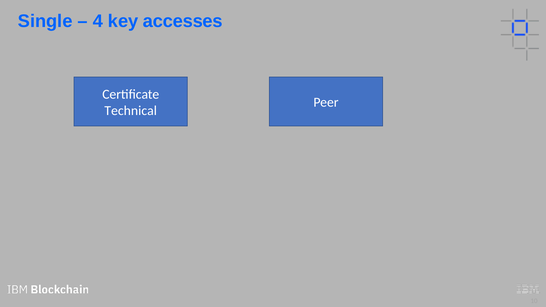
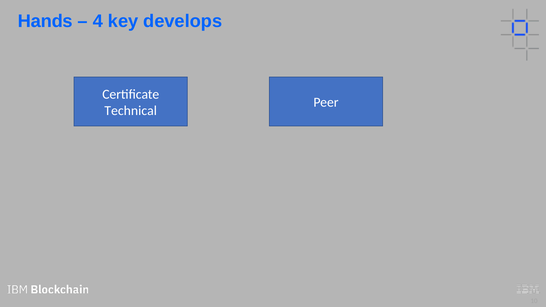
Single: Single -> Hands
accesses: accesses -> develops
